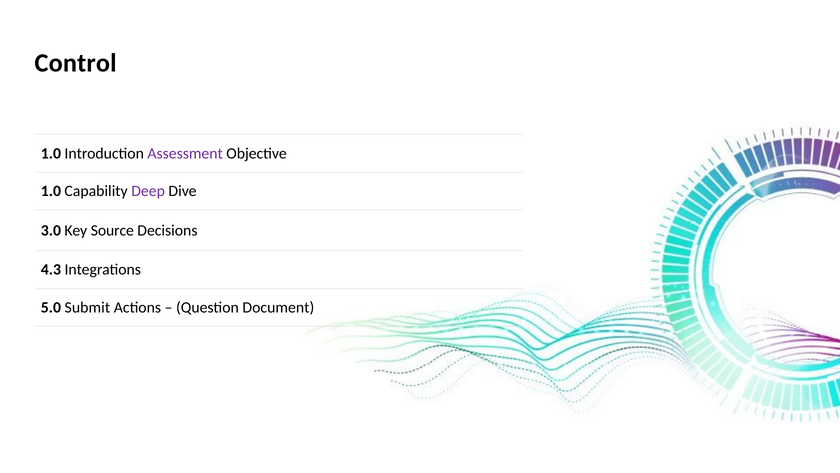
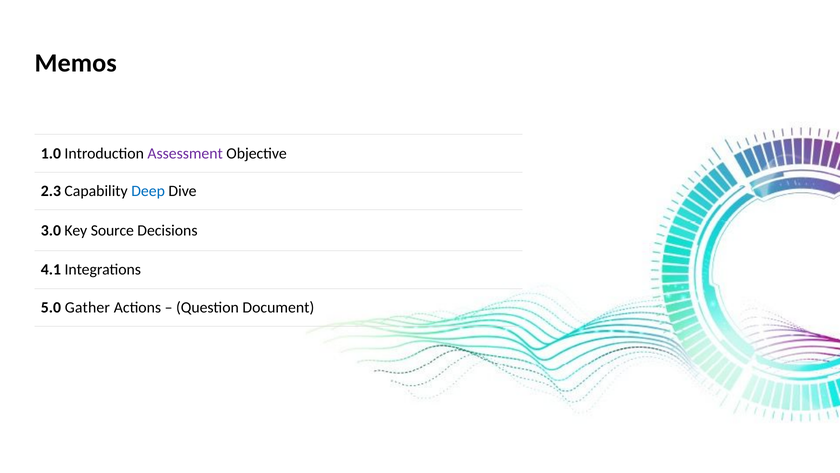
Control: Control -> Memos
1.0 at (51, 191): 1.0 -> 2.3
Deep colour: purple -> blue
4.3: 4.3 -> 4.1
Submit: Submit -> Gather
